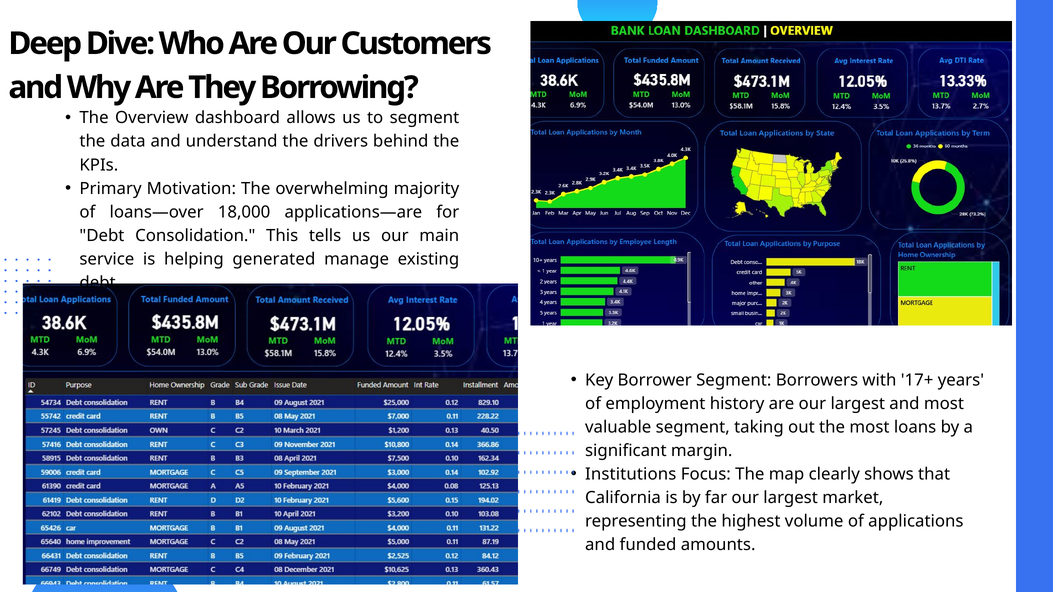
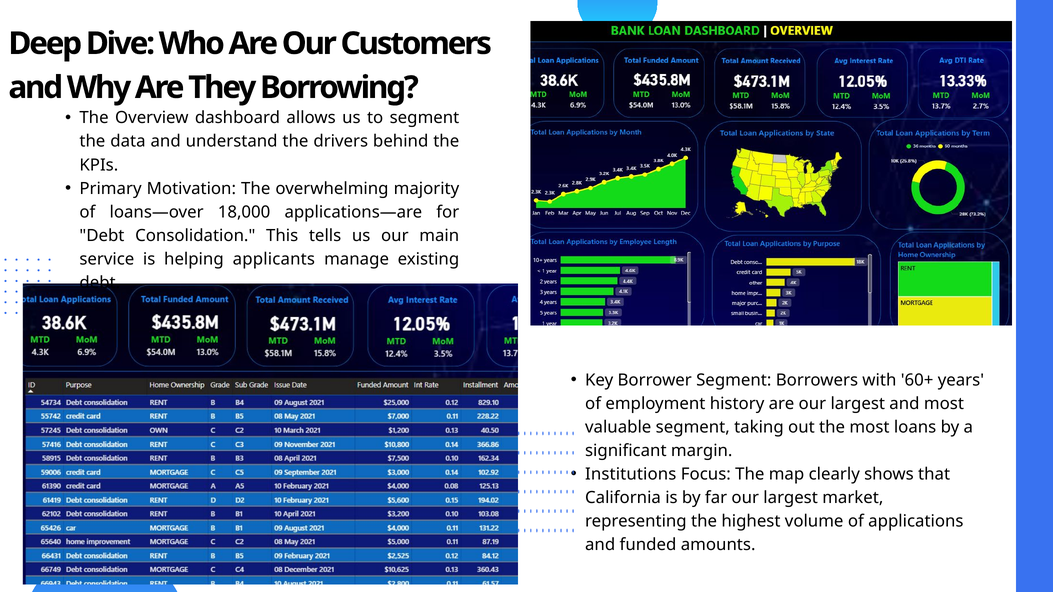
generated: generated -> applicants
17+: 17+ -> 60+
